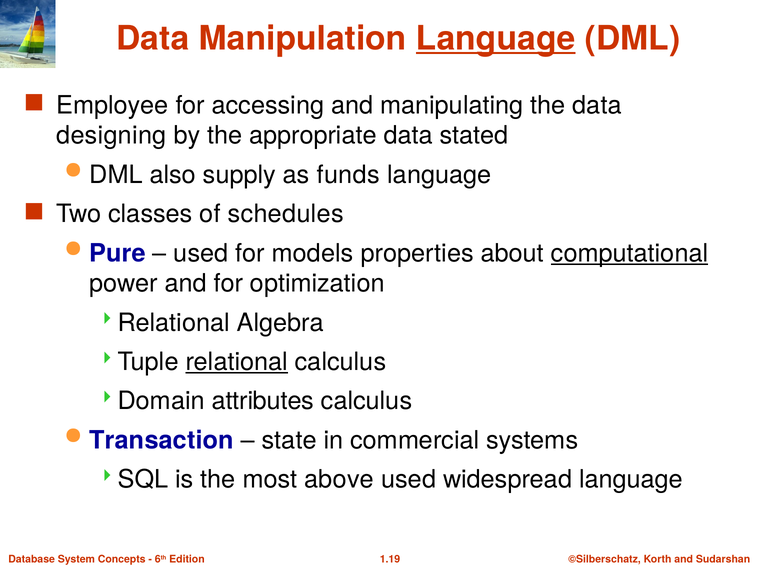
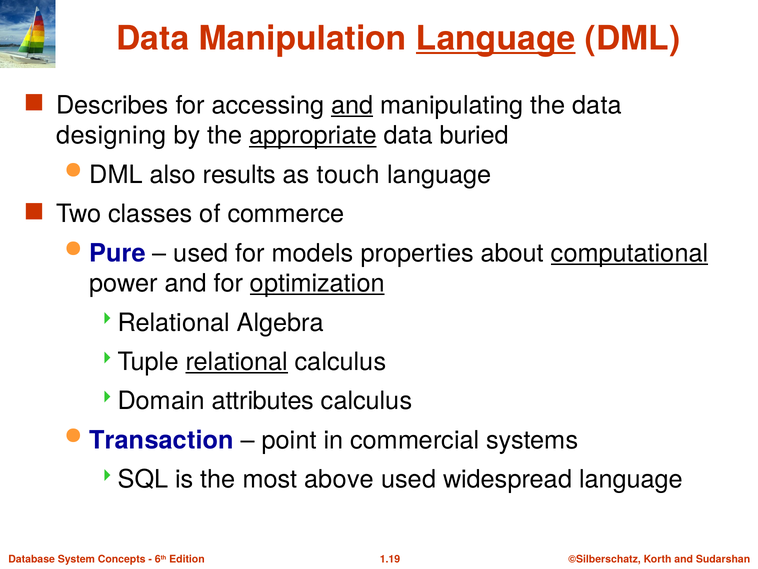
Employee: Employee -> Describes
and at (352, 105) underline: none -> present
appropriate underline: none -> present
stated: stated -> buried
supply: supply -> results
funds: funds -> touch
schedules: schedules -> commerce
optimization underline: none -> present
state: state -> point
